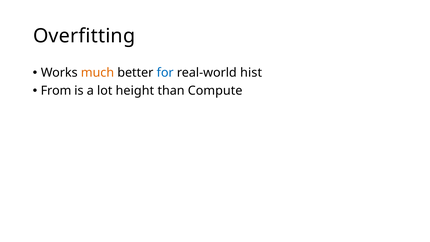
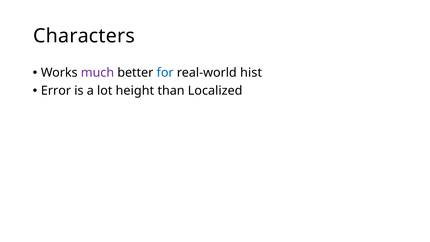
Overfitting: Overfitting -> Characters
much colour: orange -> purple
From: From -> Error
Compute: Compute -> Localized
